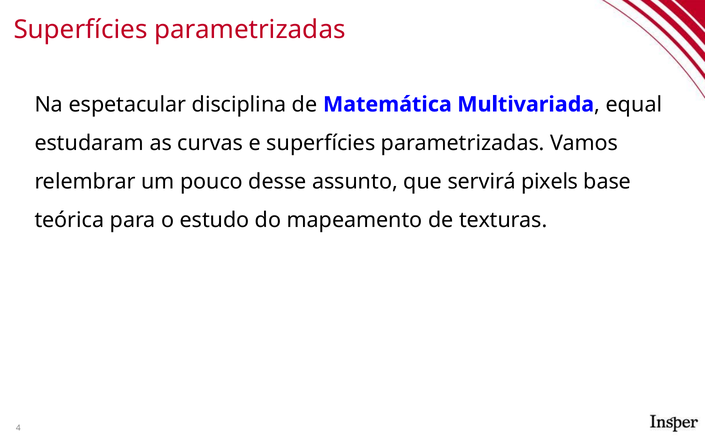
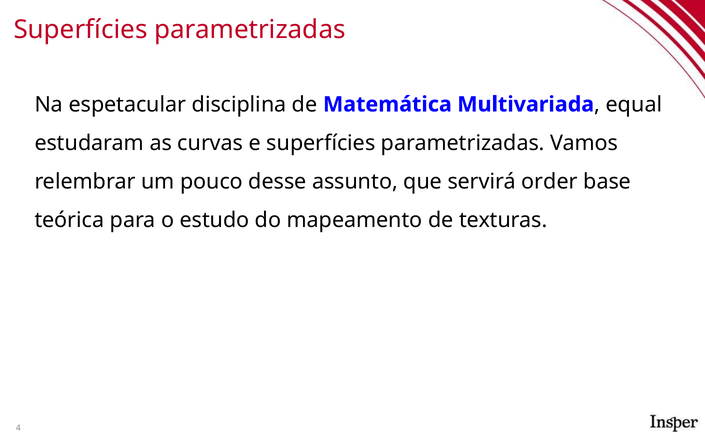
pixels: pixels -> order
